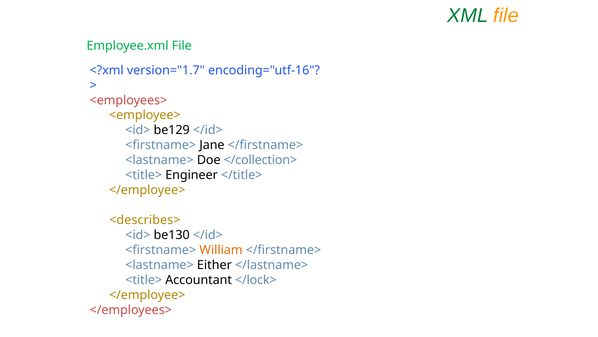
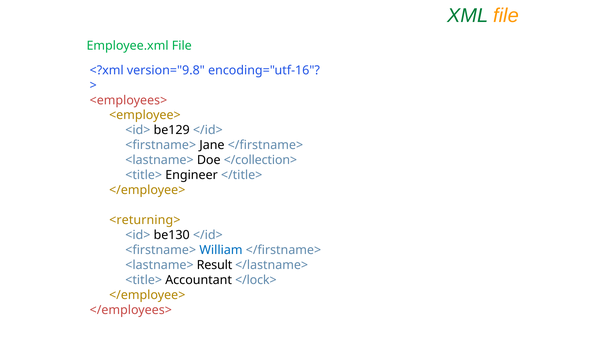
version="1.7: version="1.7 -> version="9.8
<describes>: <describes> -> <returning>
William colour: orange -> blue
Either: Either -> Result
